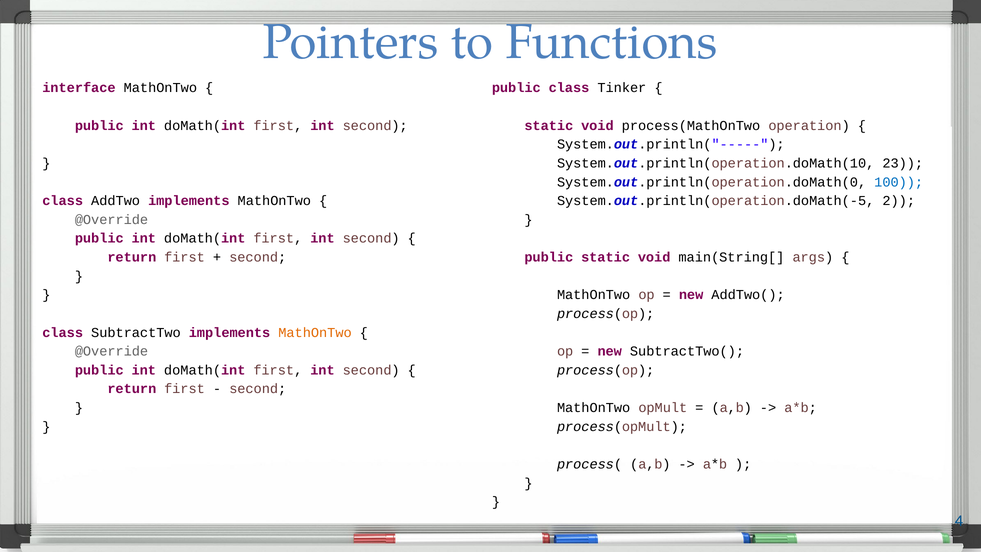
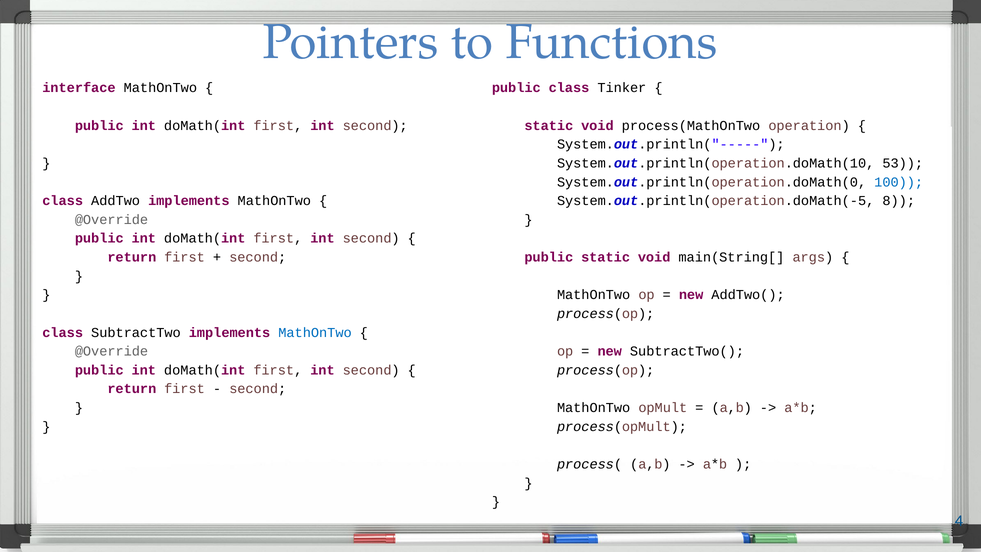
23: 23 -> 53
2: 2 -> 8
MathOnTwo at (315, 332) colour: orange -> blue
